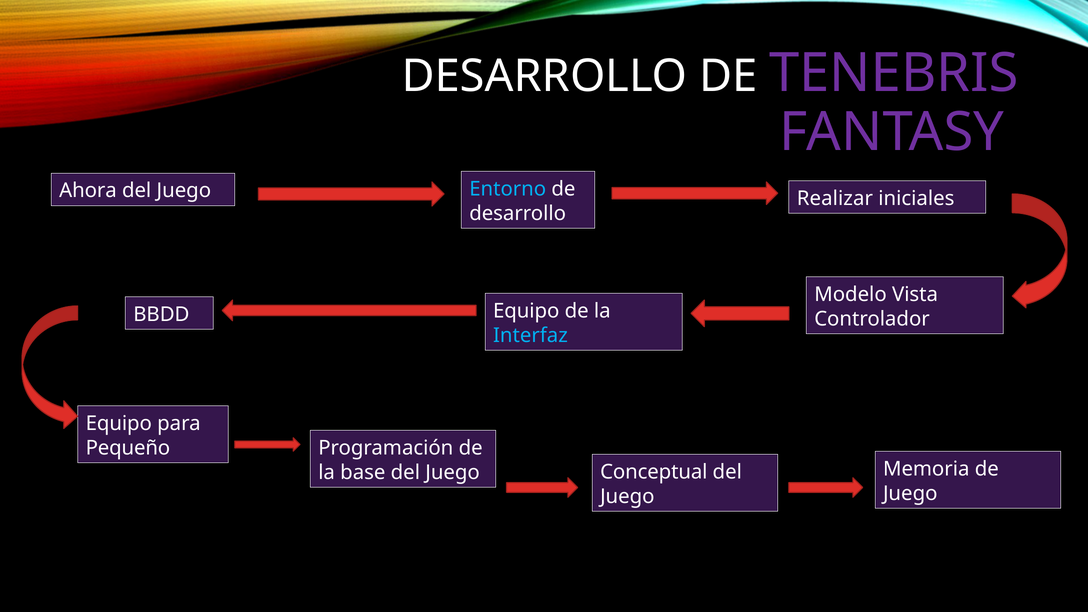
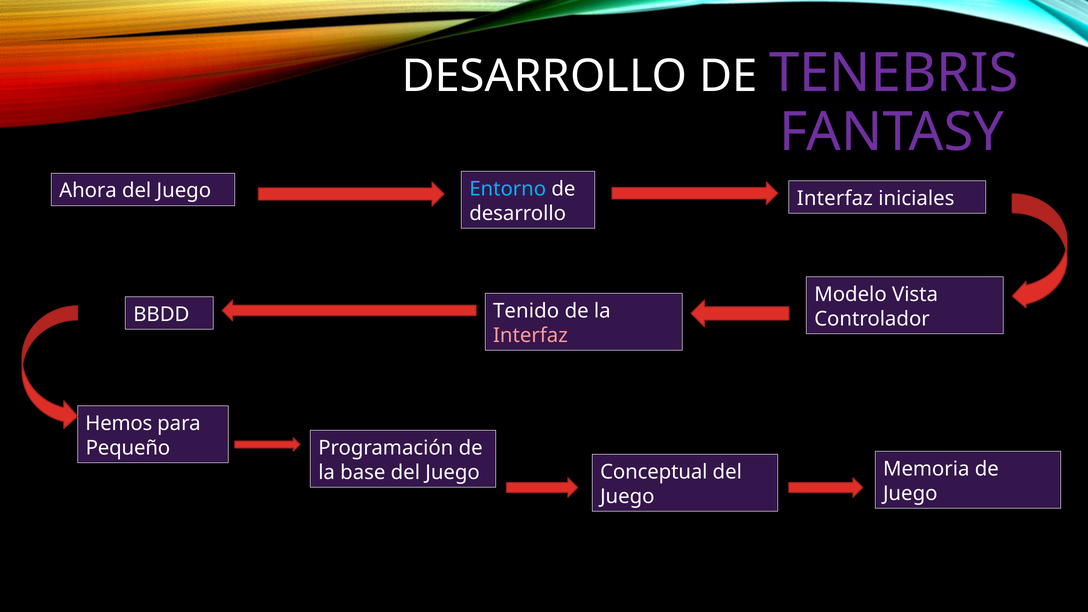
Realizar at (835, 199): Realizar -> Interfaz
Equipo at (526, 311): Equipo -> Tenido
Interfaz at (530, 336) colour: light blue -> pink
Equipo at (119, 424): Equipo -> Hemos
